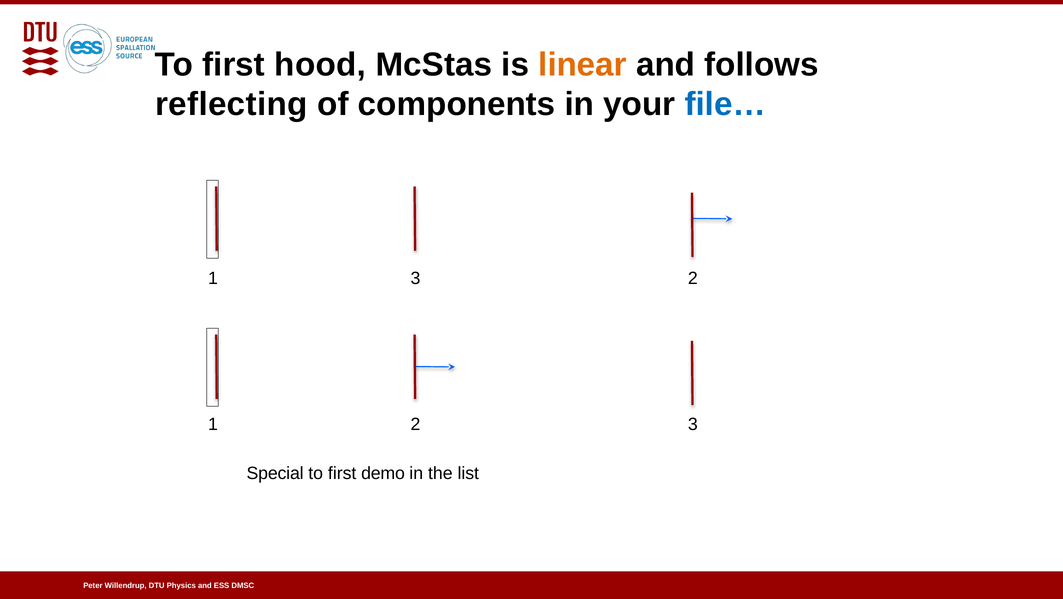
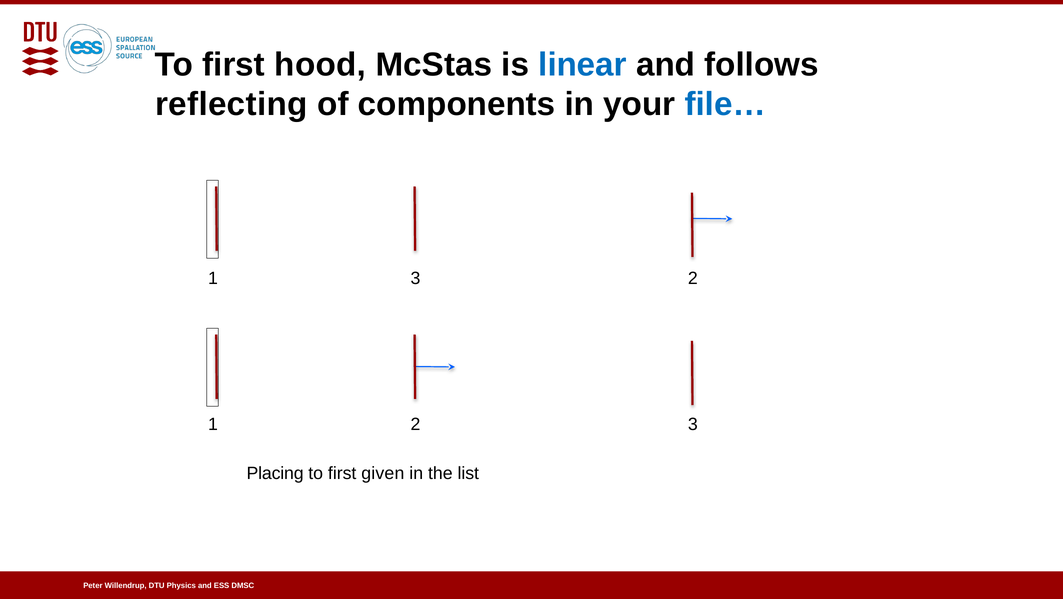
linear colour: orange -> blue
Special: Special -> Placing
demo: demo -> given
